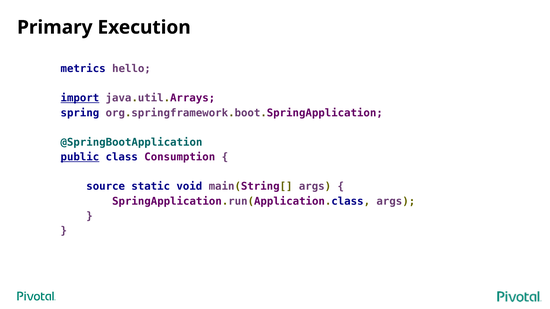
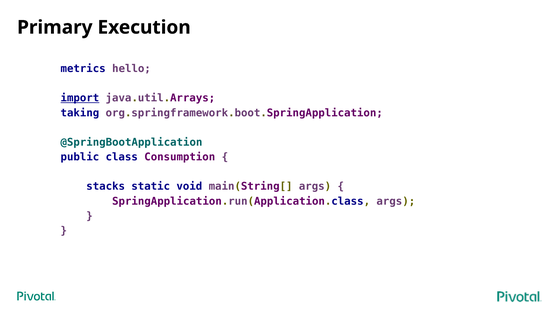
spring: spring -> taking
public underline: present -> none
source: source -> stacks
